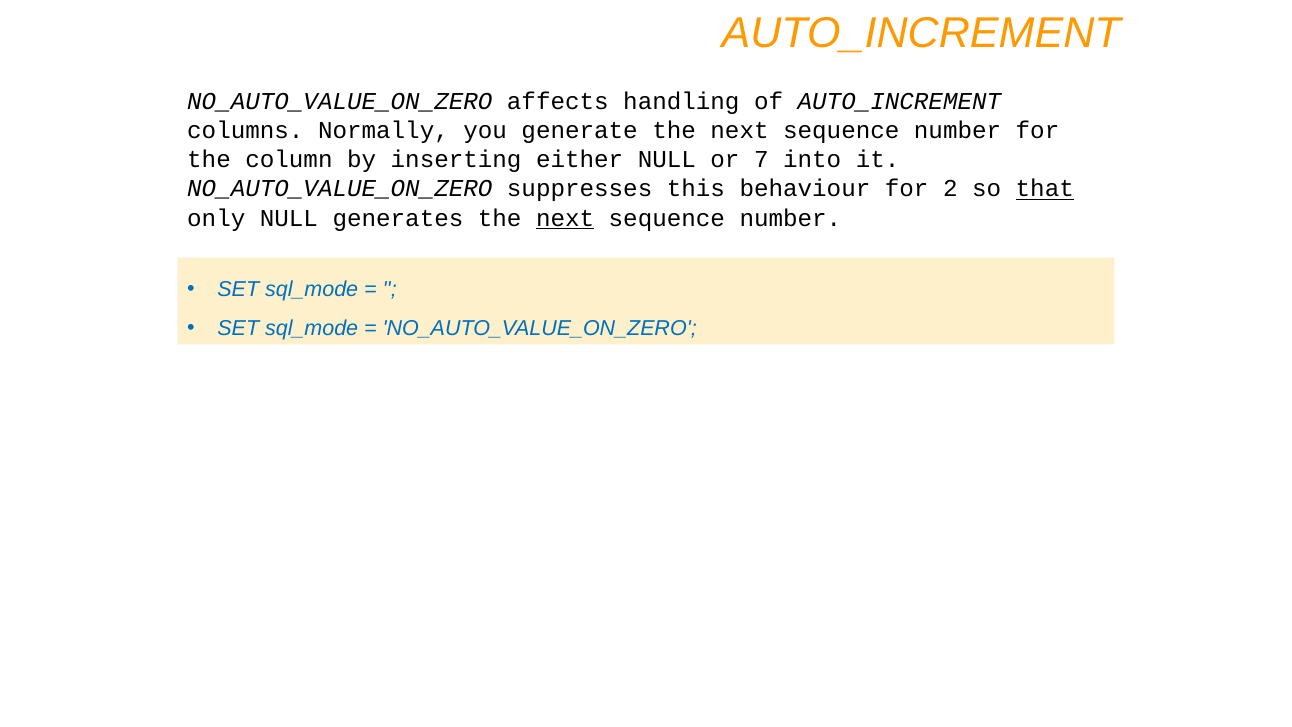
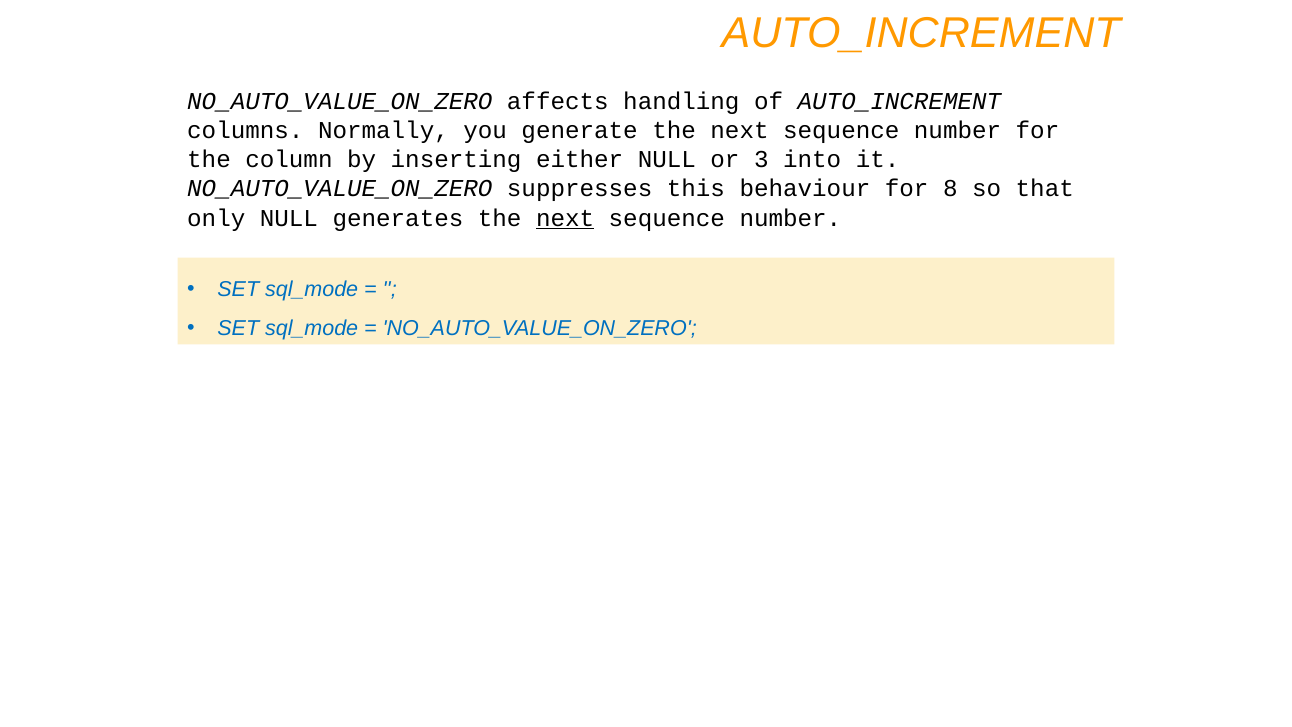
7: 7 -> 3
2: 2 -> 8
that underline: present -> none
